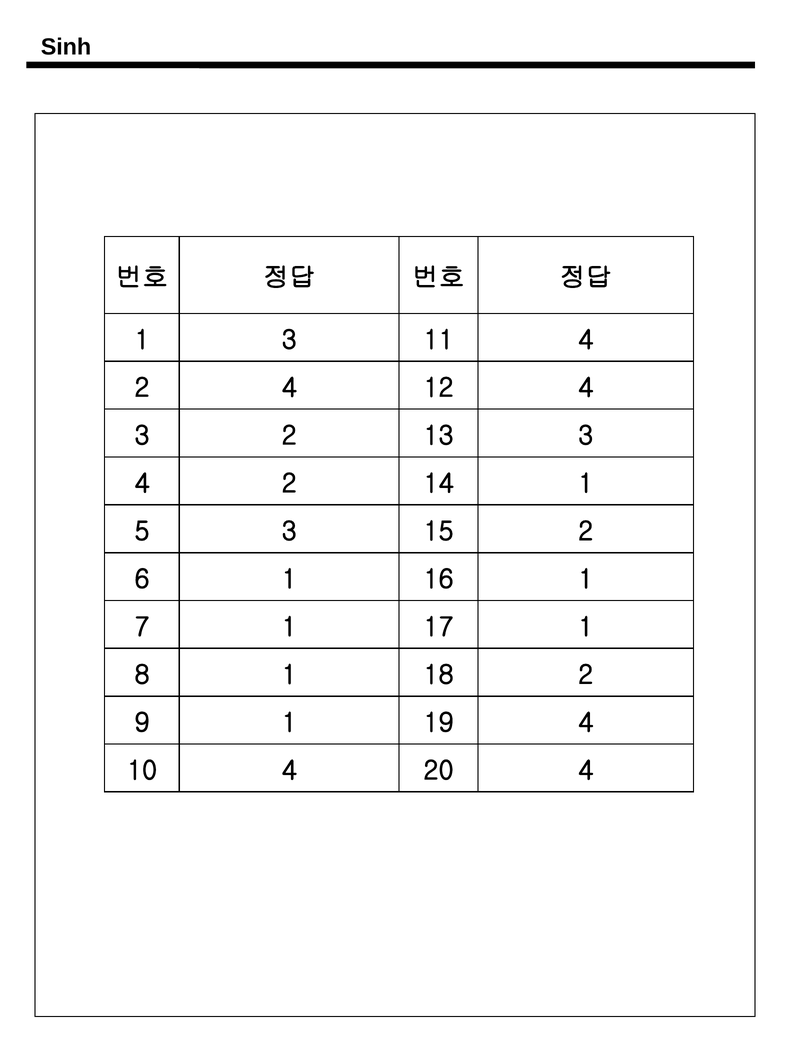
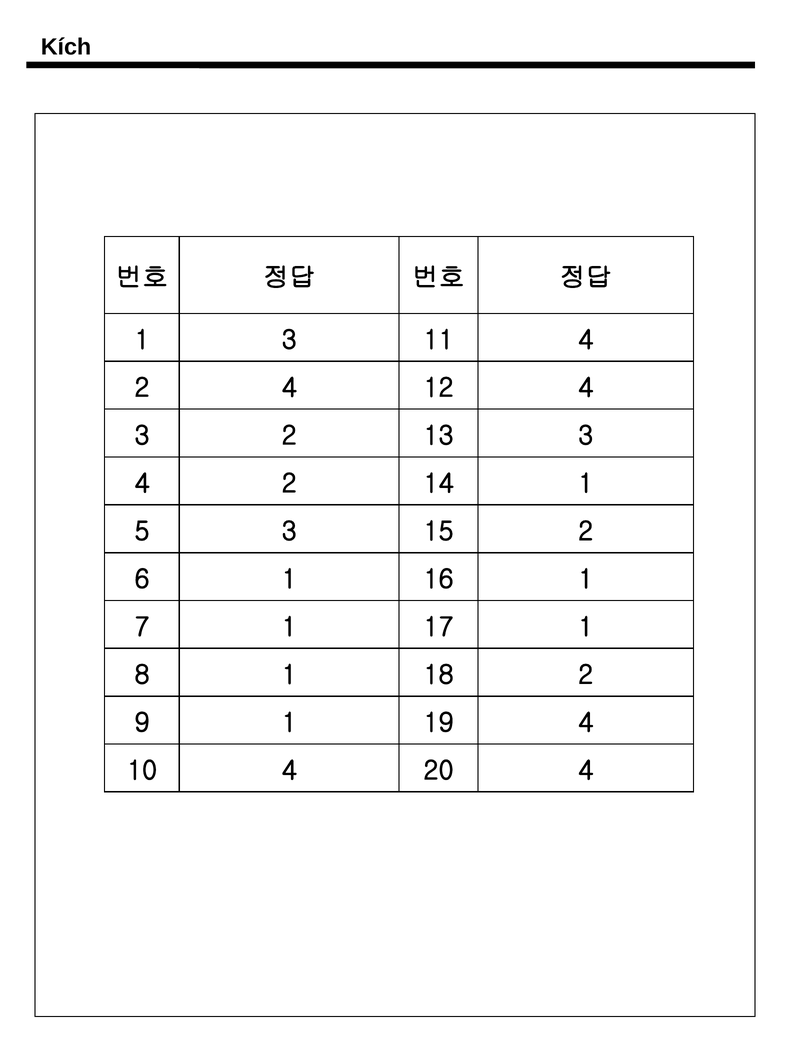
Sinh: Sinh -> Kích
